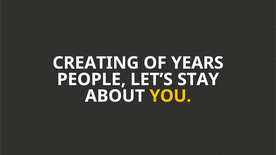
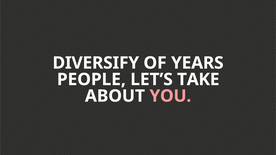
CREATING: CREATING -> DIVERSIFY
STAY: STAY -> TAKE
YOU colour: yellow -> pink
